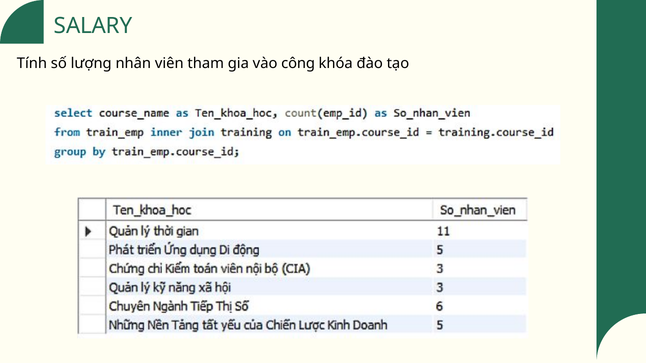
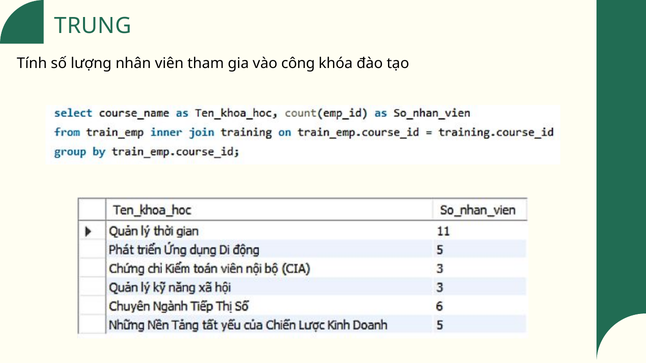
SALARY: SALARY -> TRUNG
